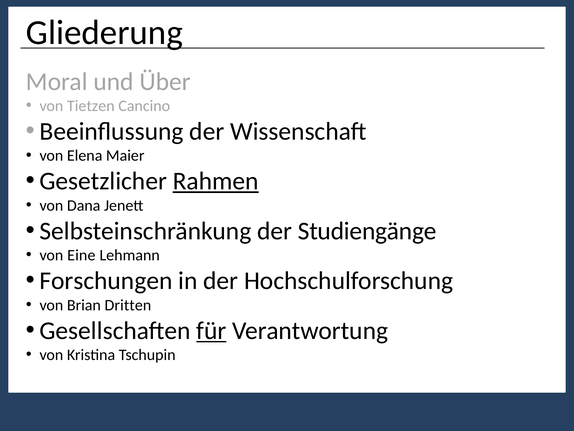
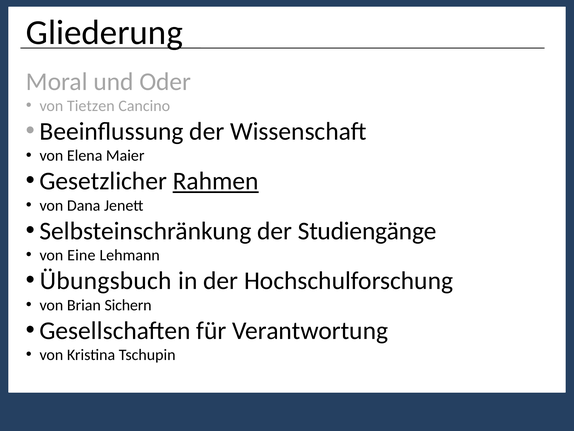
Über: Über -> Oder
Forschungen: Forschungen -> Übungsbuch
Dritten: Dritten -> Sichern
für underline: present -> none
